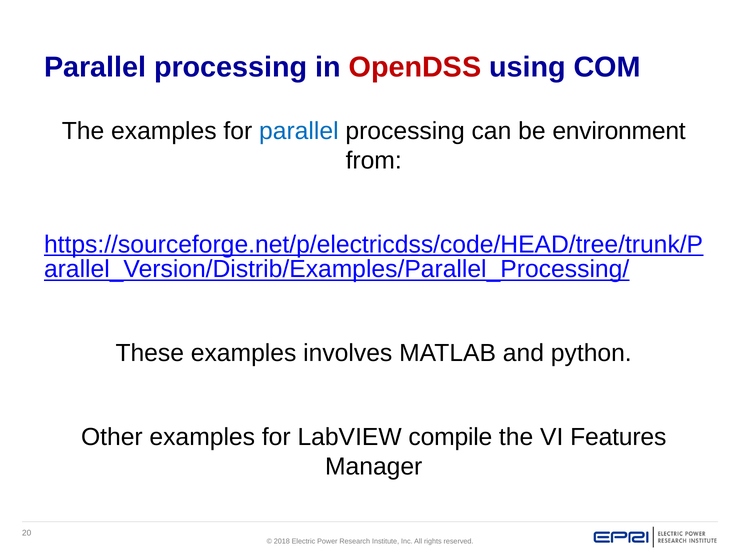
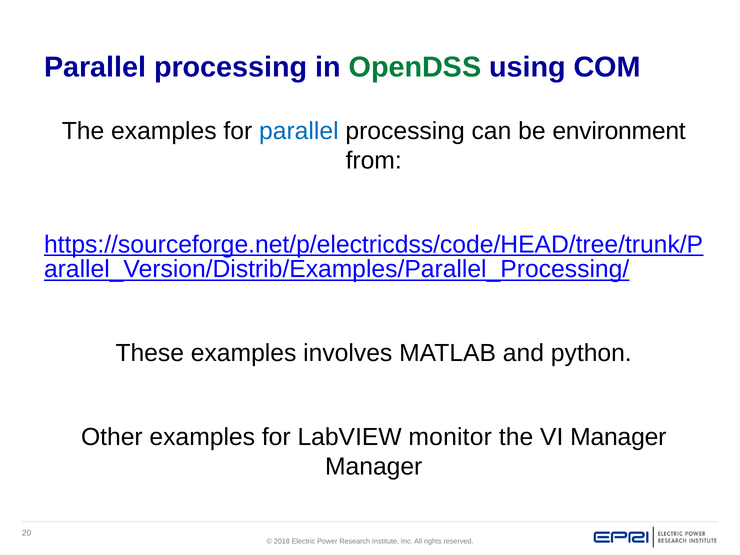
OpenDSS colour: red -> green
compile: compile -> monitor
VI Features: Features -> Manager
